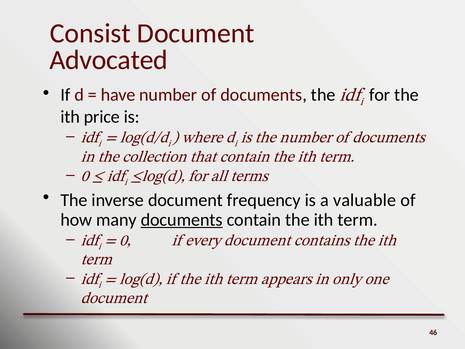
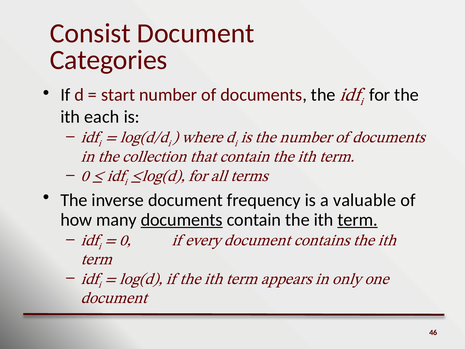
Advocated: Advocated -> Categories
have: have -> start
price: price -> each
term at (358, 220) underline: none -> present
